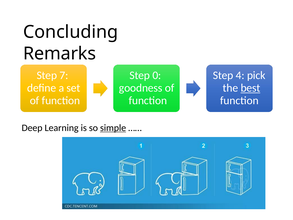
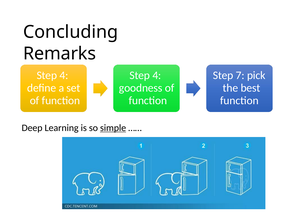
7 at (64, 75): 7 -> 4
0 at (157, 75): 0 -> 4
4: 4 -> 7
best underline: present -> none
